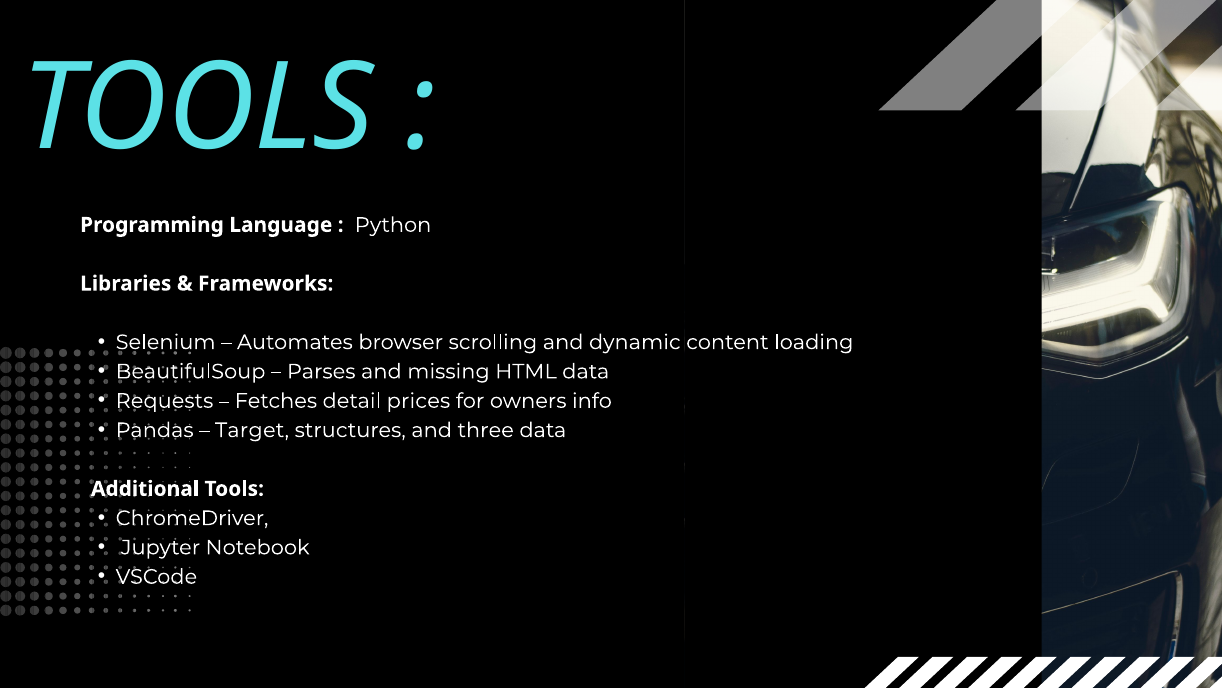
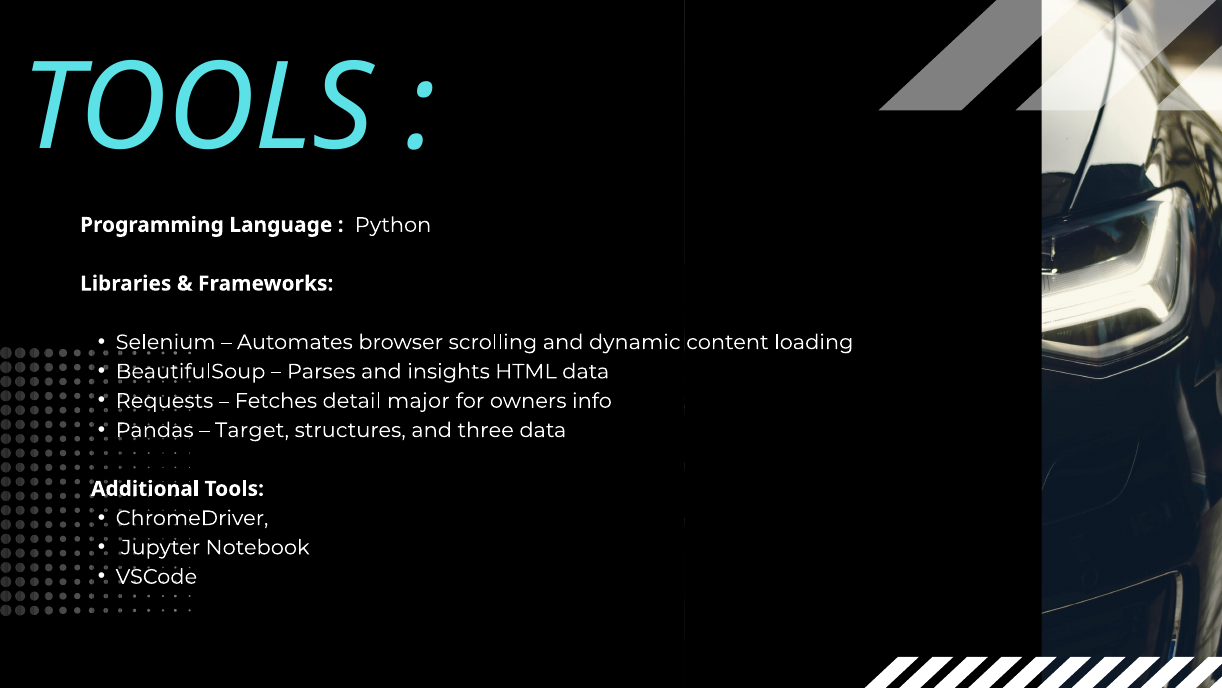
missing: missing -> insights
prices: prices -> major
